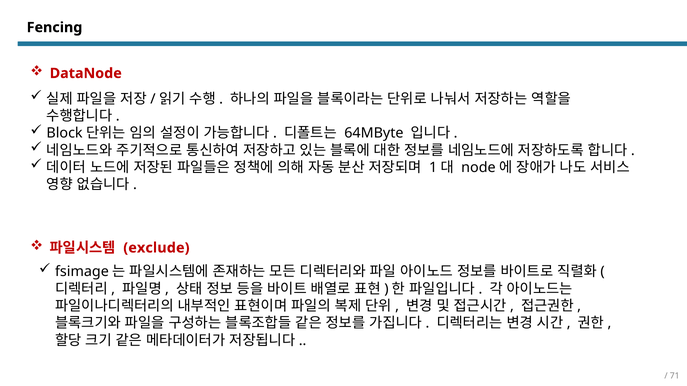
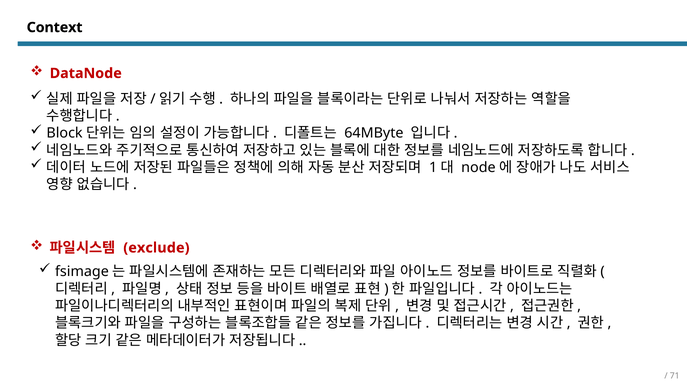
Fencing: Fencing -> Context
